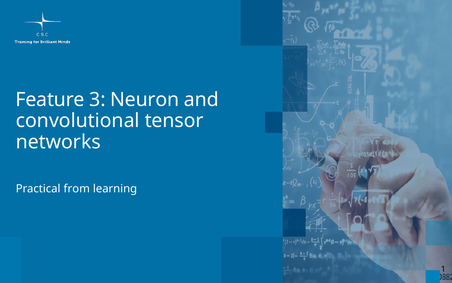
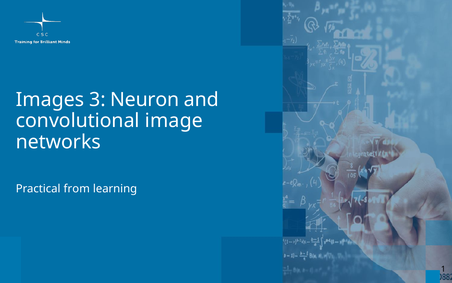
Feature: Feature -> Images
tensor: tensor -> image
